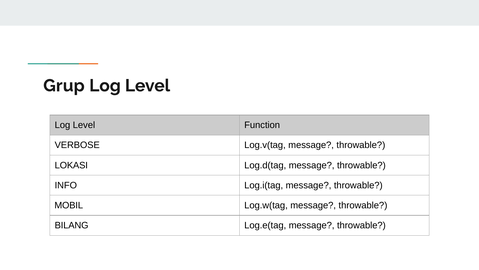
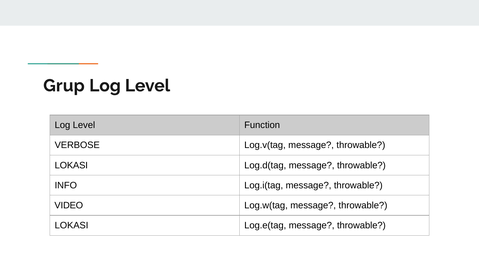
MOBIL: MOBIL -> VIDEO
BILANG at (72, 225): BILANG -> LOKASI
